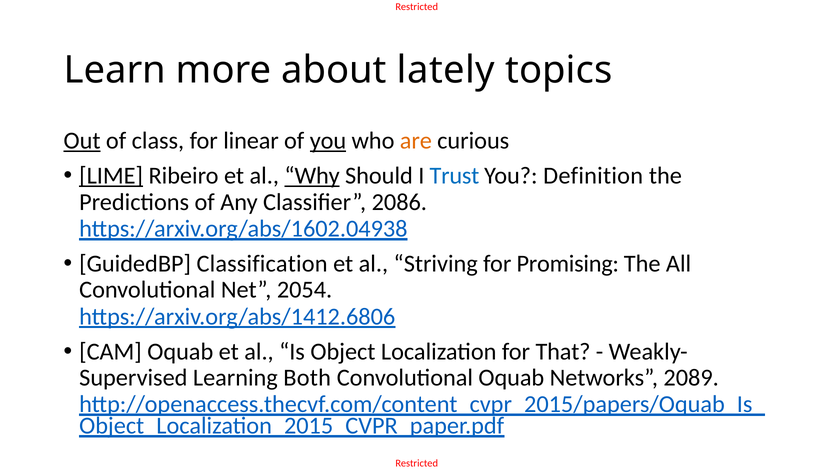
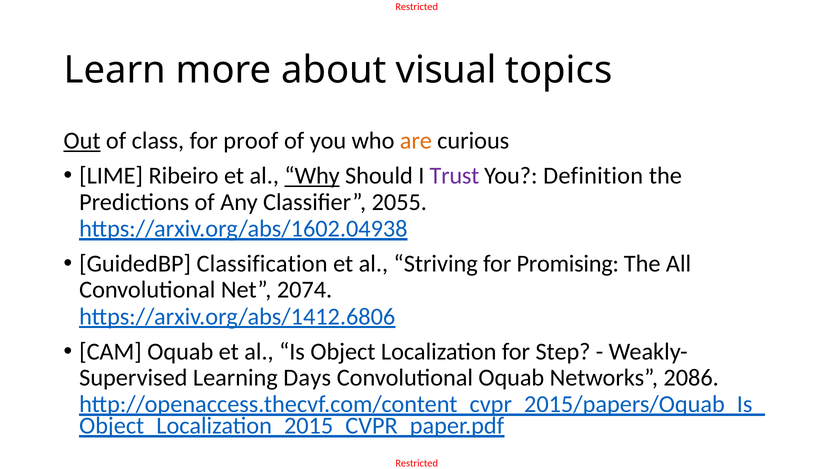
lately: lately -> visual
linear: linear -> proof
you at (328, 141) underline: present -> none
LIME underline: present -> none
Trust colour: blue -> purple
2086: 2086 -> 2055
2054: 2054 -> 2074
That: That -> Step
Both: Both -> Days
2089: 2089 -> 2086
